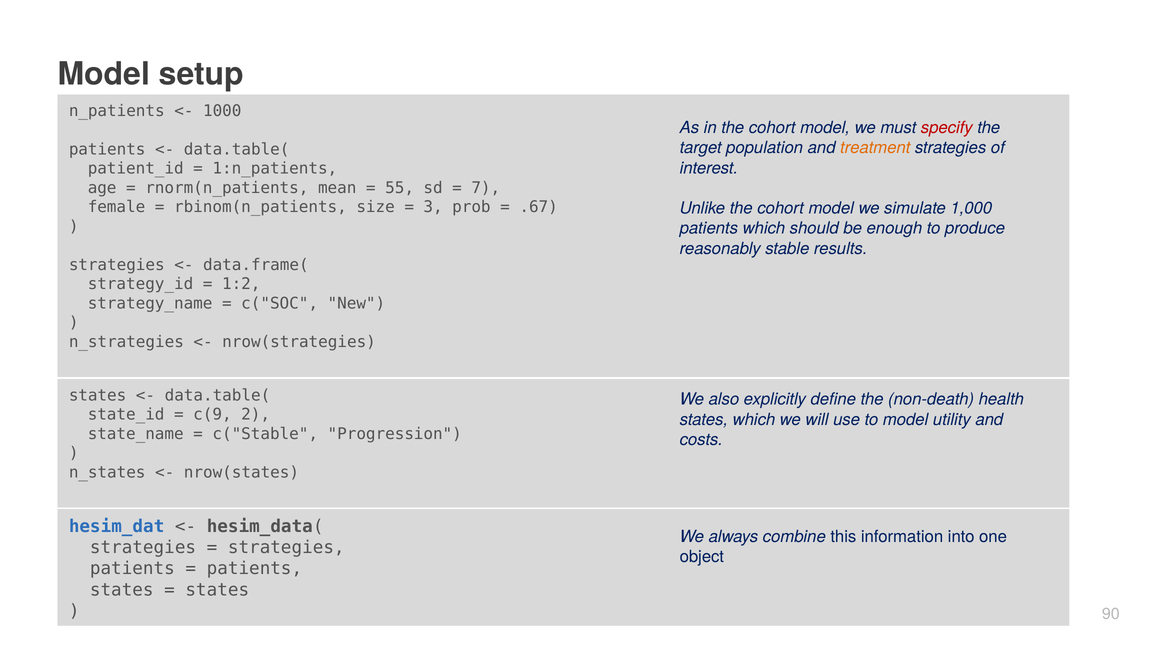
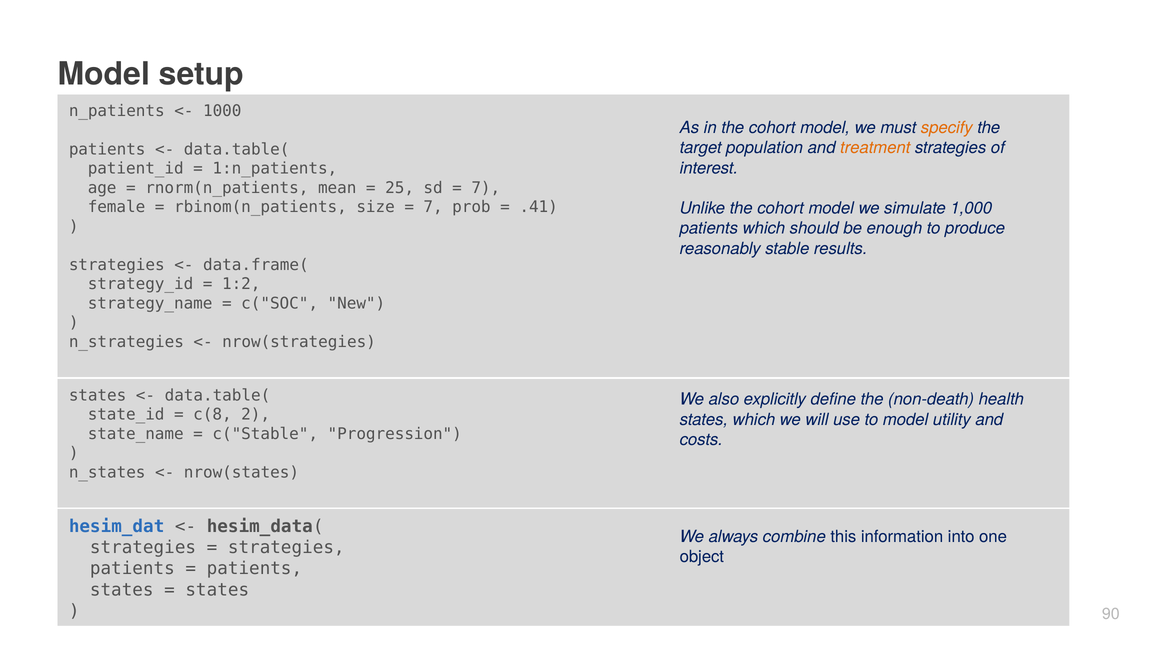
specify colour: red -> orange
55: 55 -> 25
3 at (433, 207): 3 -> 7
.67: .67 -> .41
c(9: c(9 -> c(8
